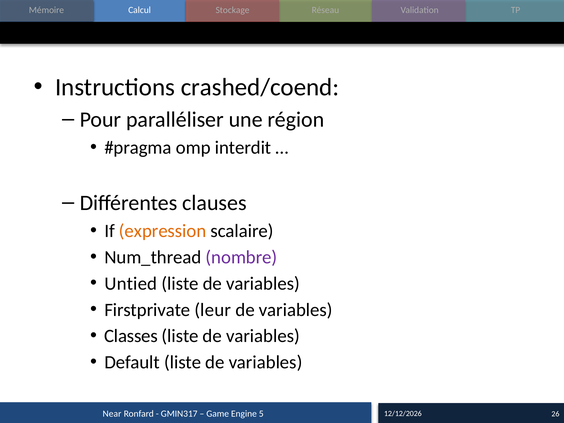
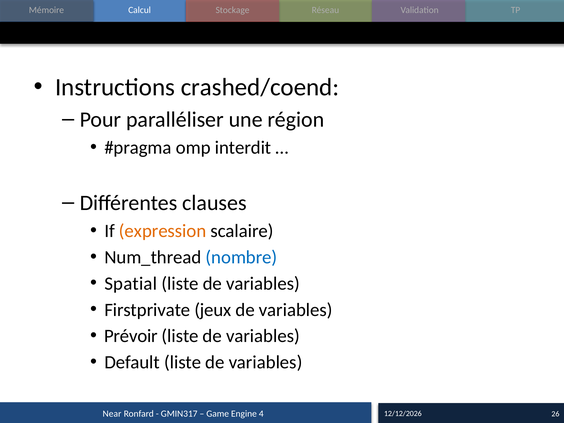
nombre colour: purple -> blue
Untied: Untied -> Spatial
leur: leur -> jeux
Classes: Classes -> Prévoir
5: 5 -> 4
